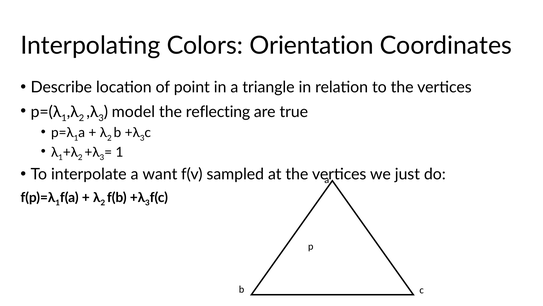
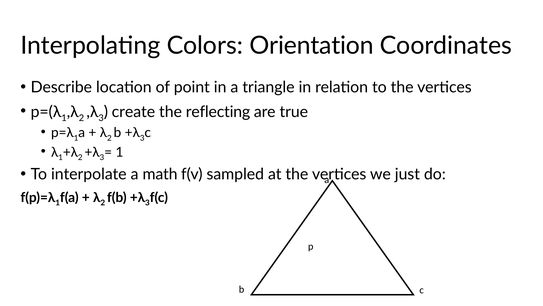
model: model -> create
want: want -> math
